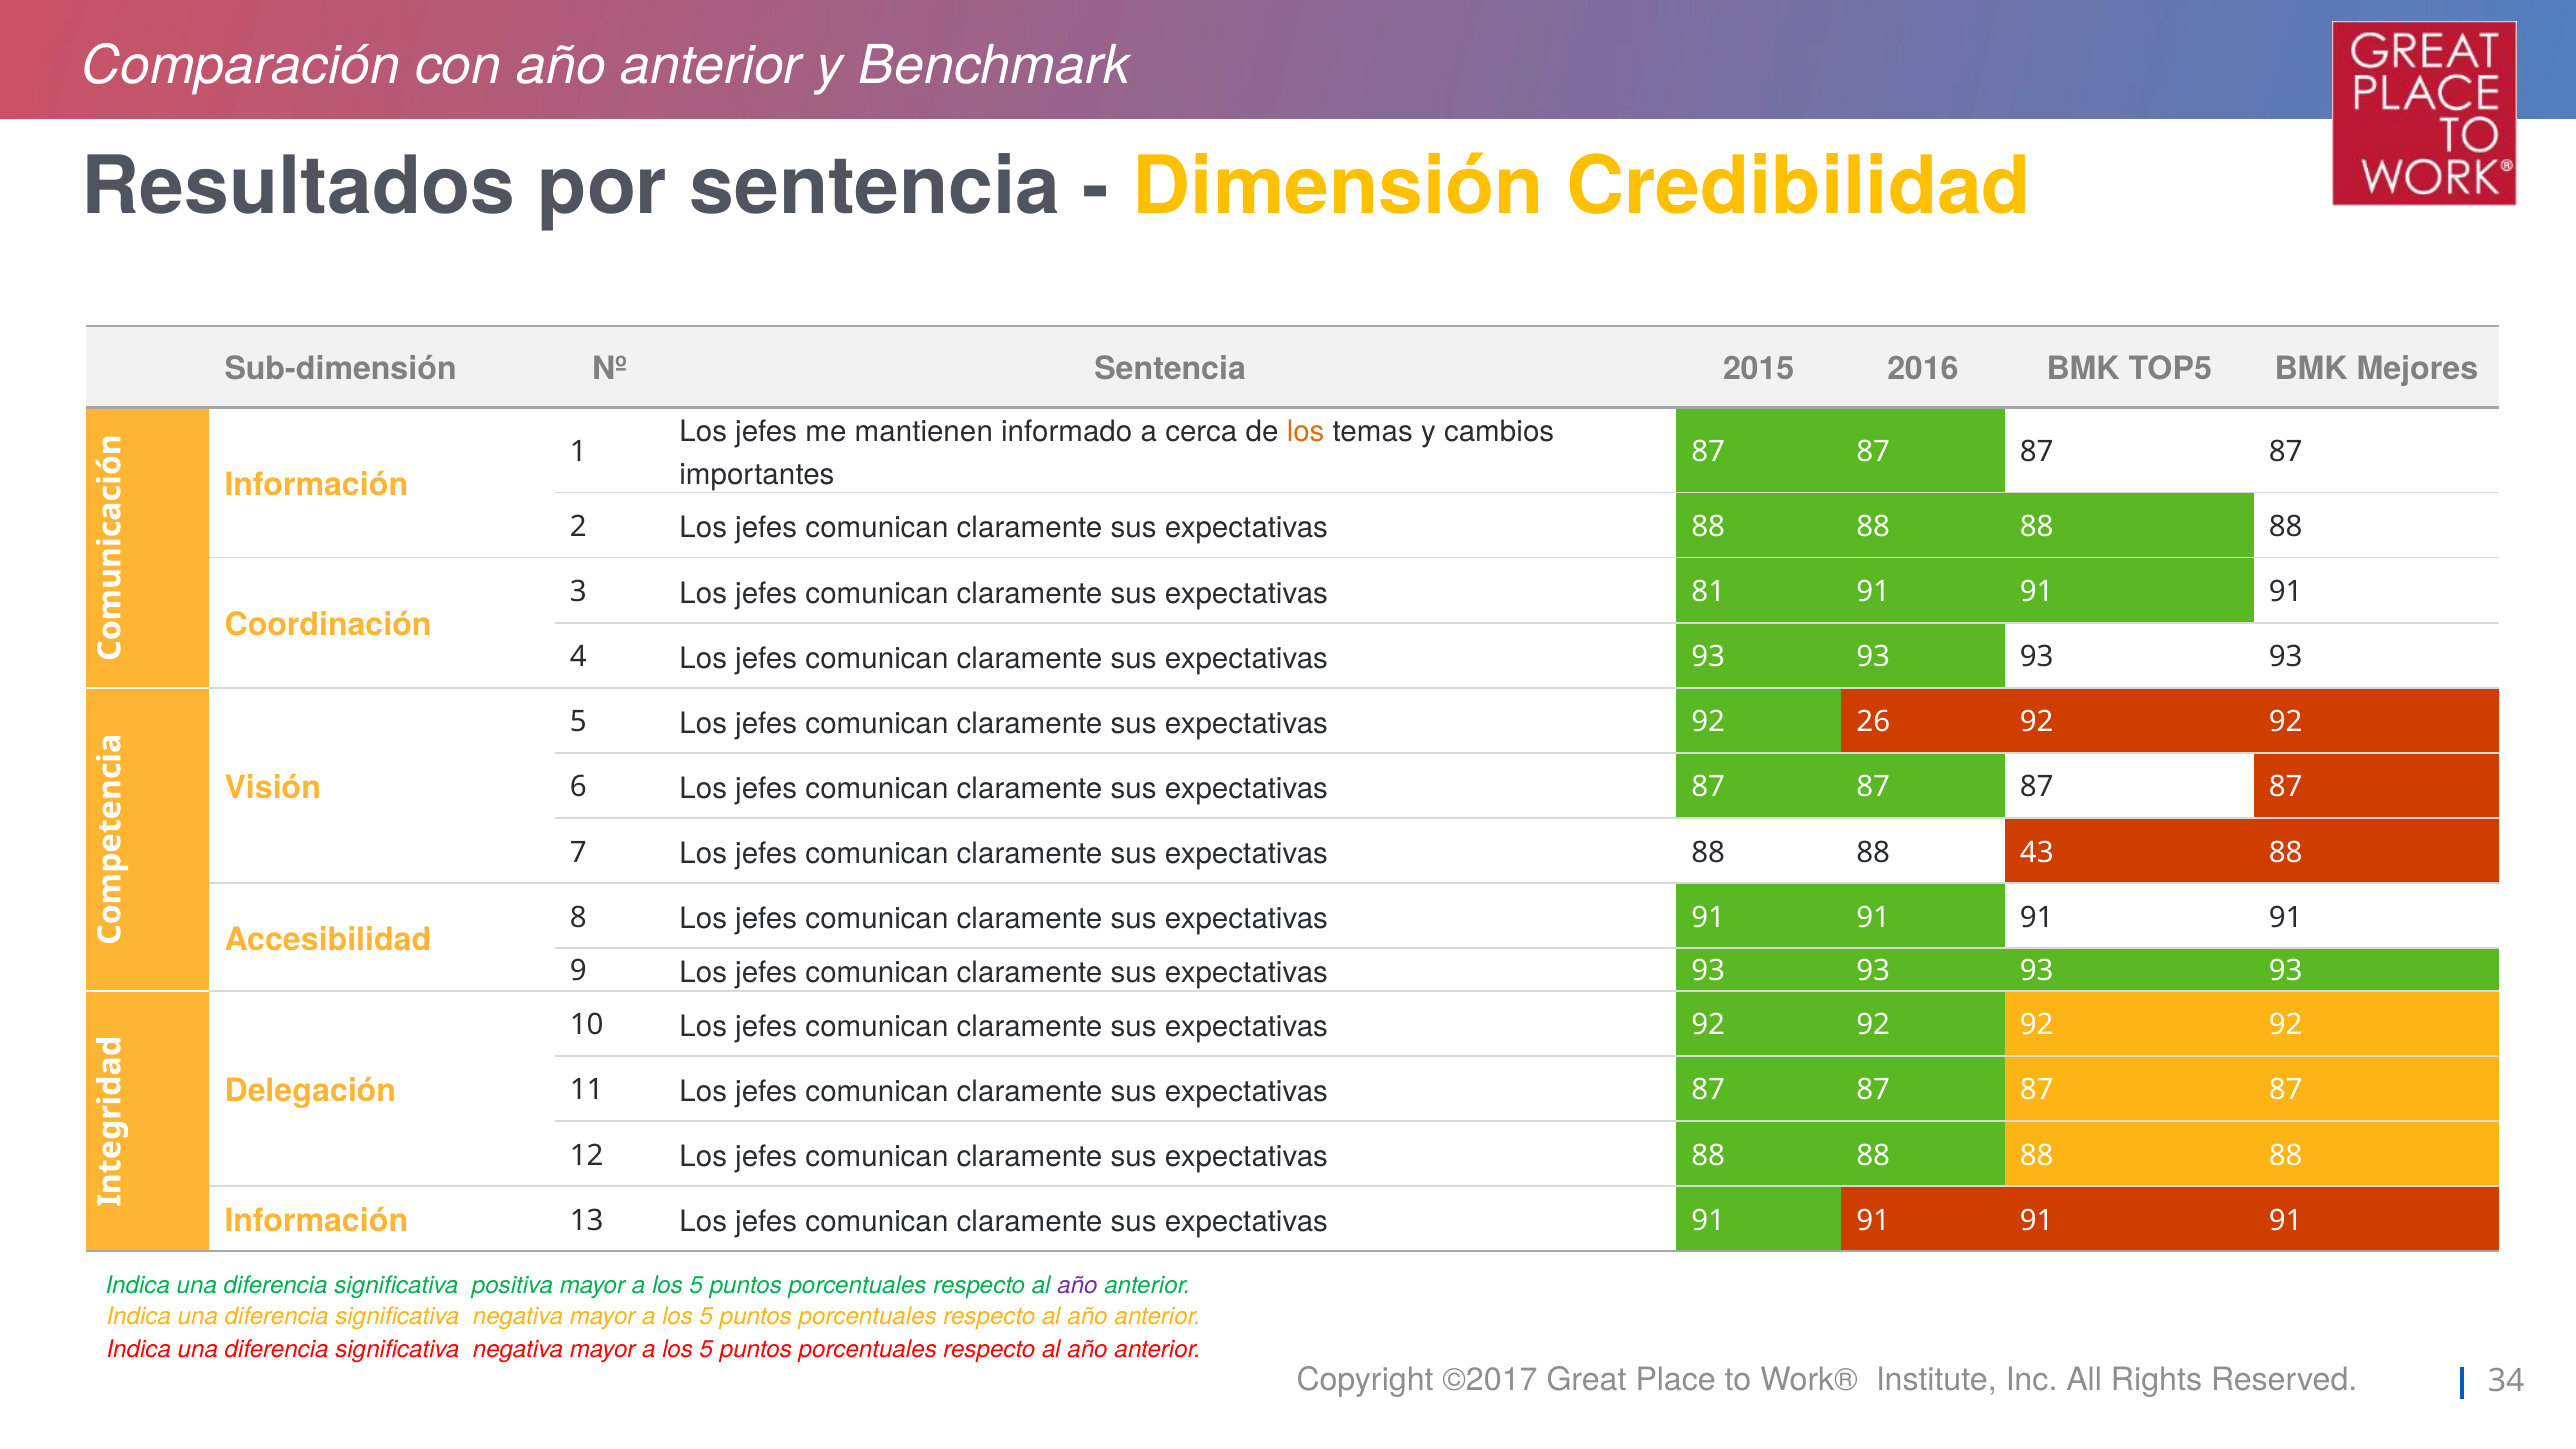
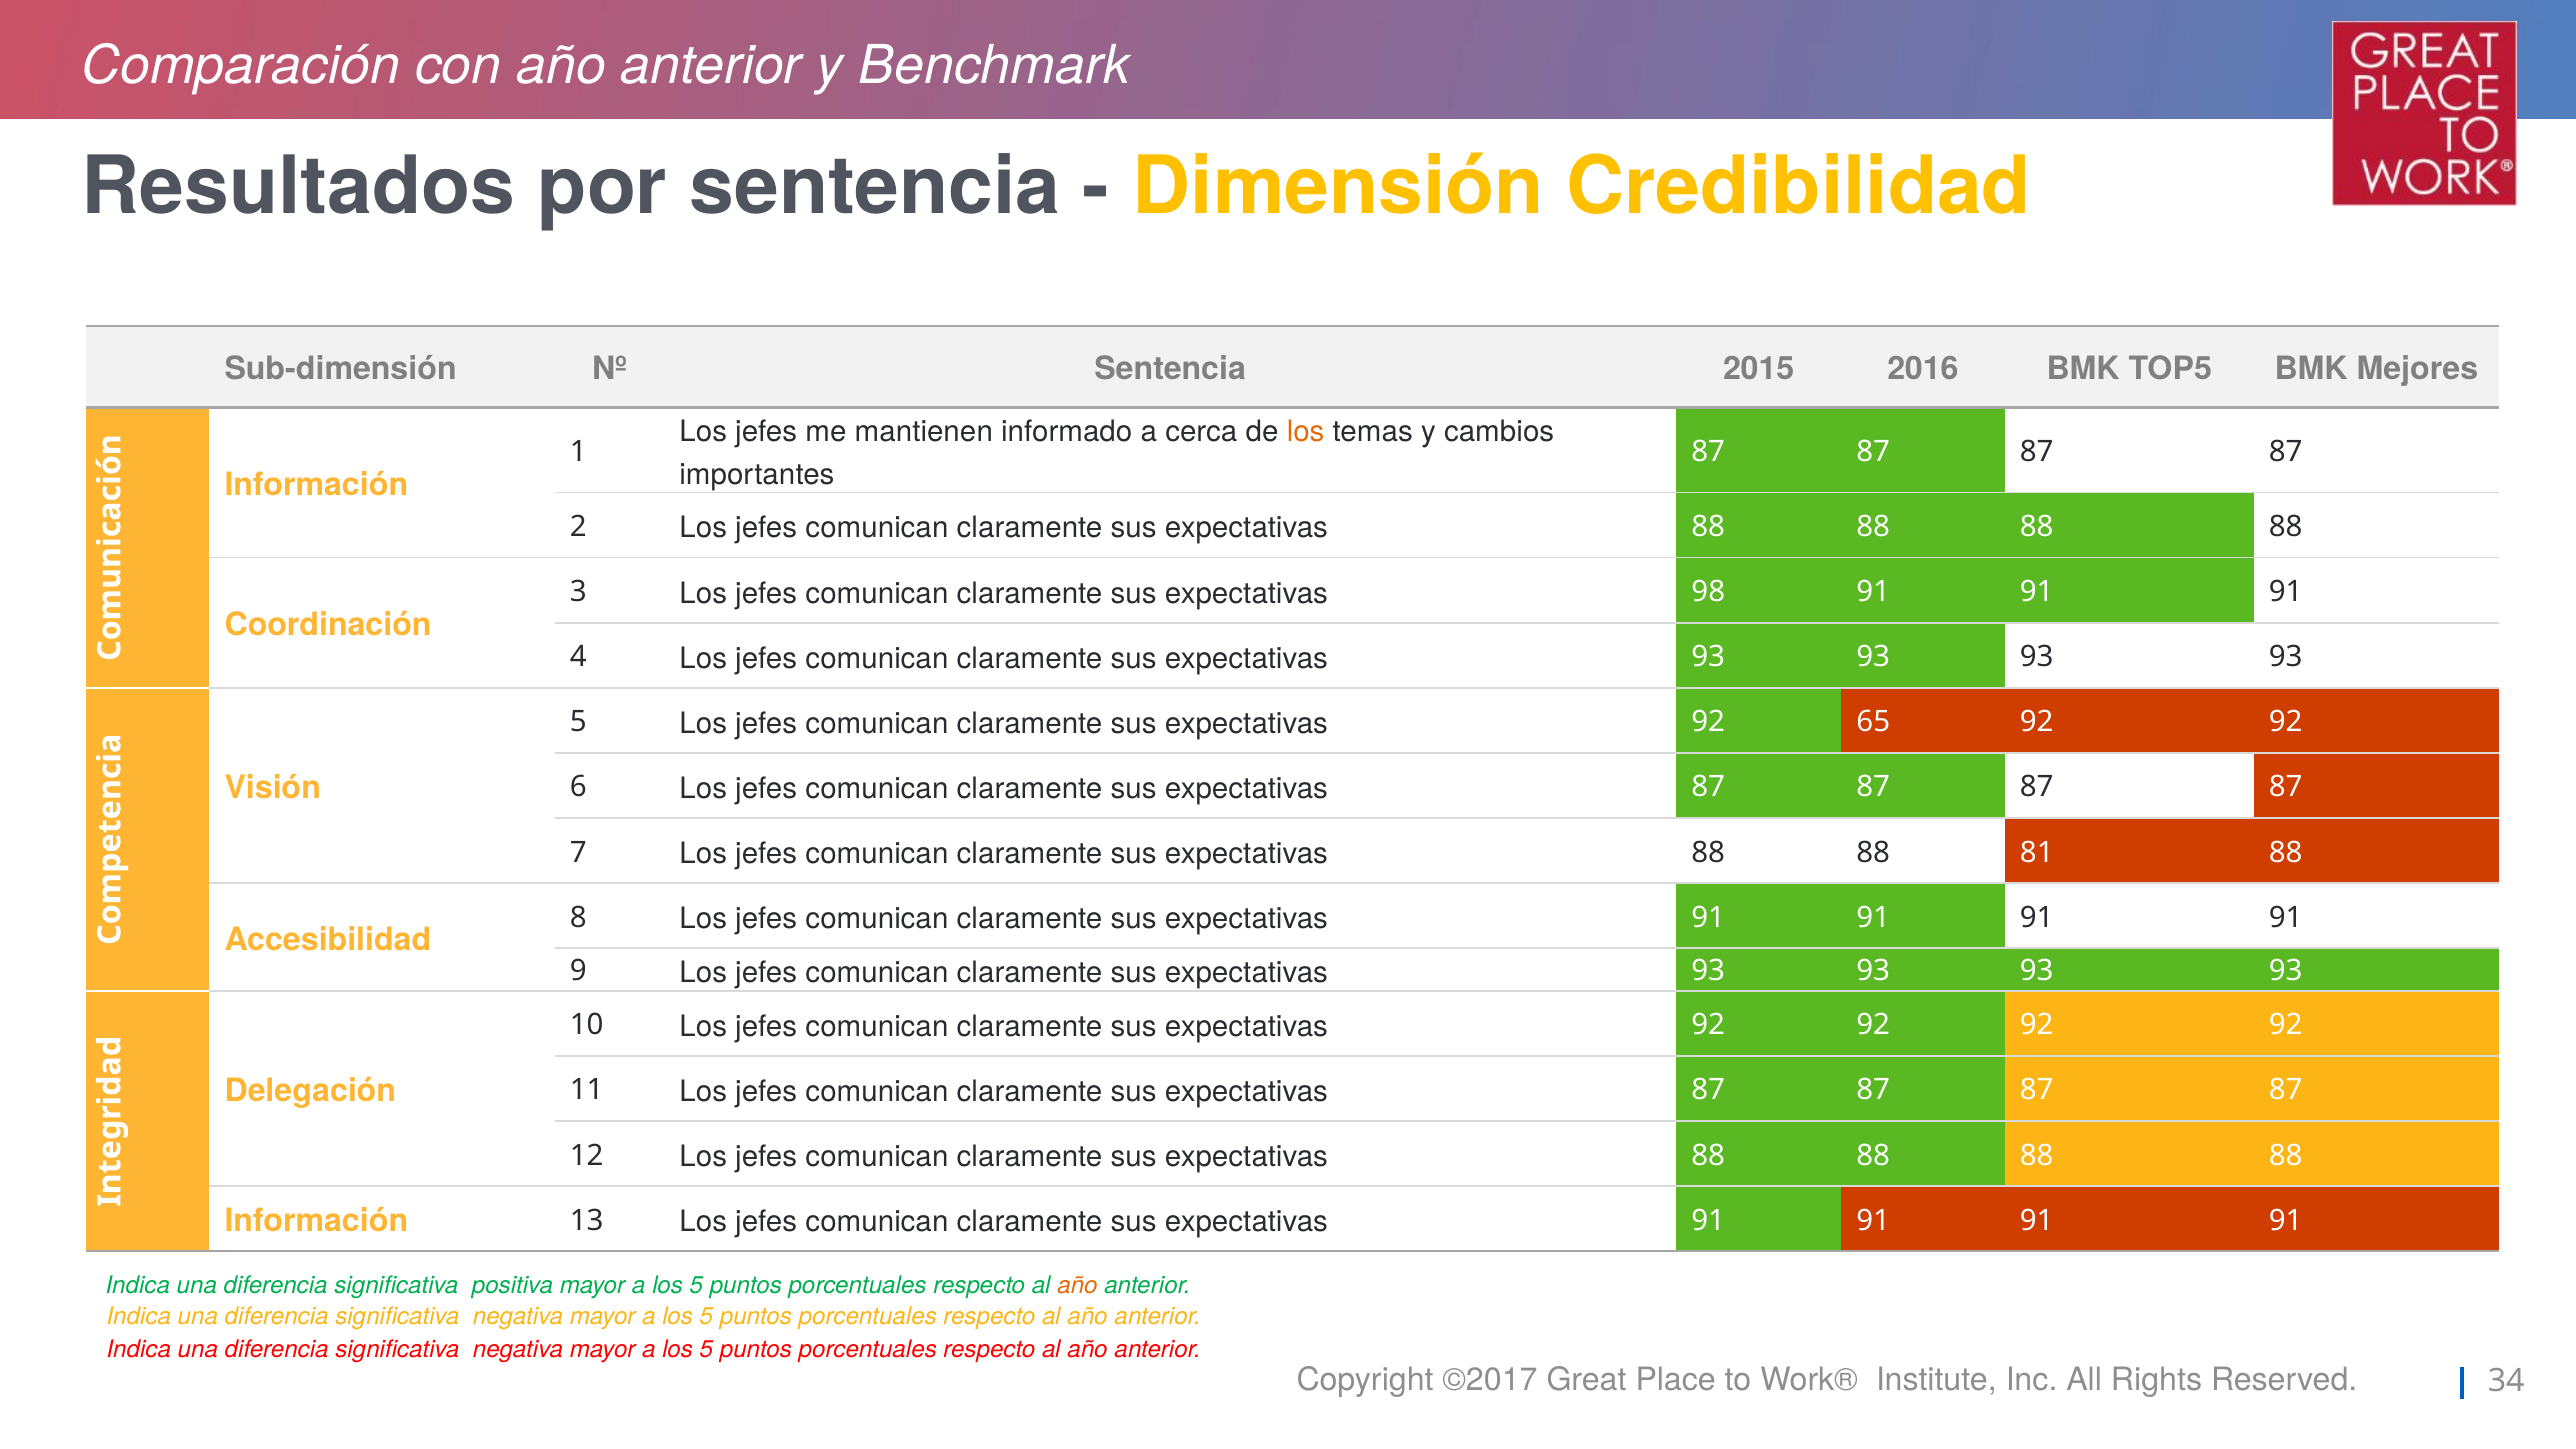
81: 81 -> 98
26: 26 -> 65
43: 43 -> 81
año at (1077, 1286) colour: purple -> orange
